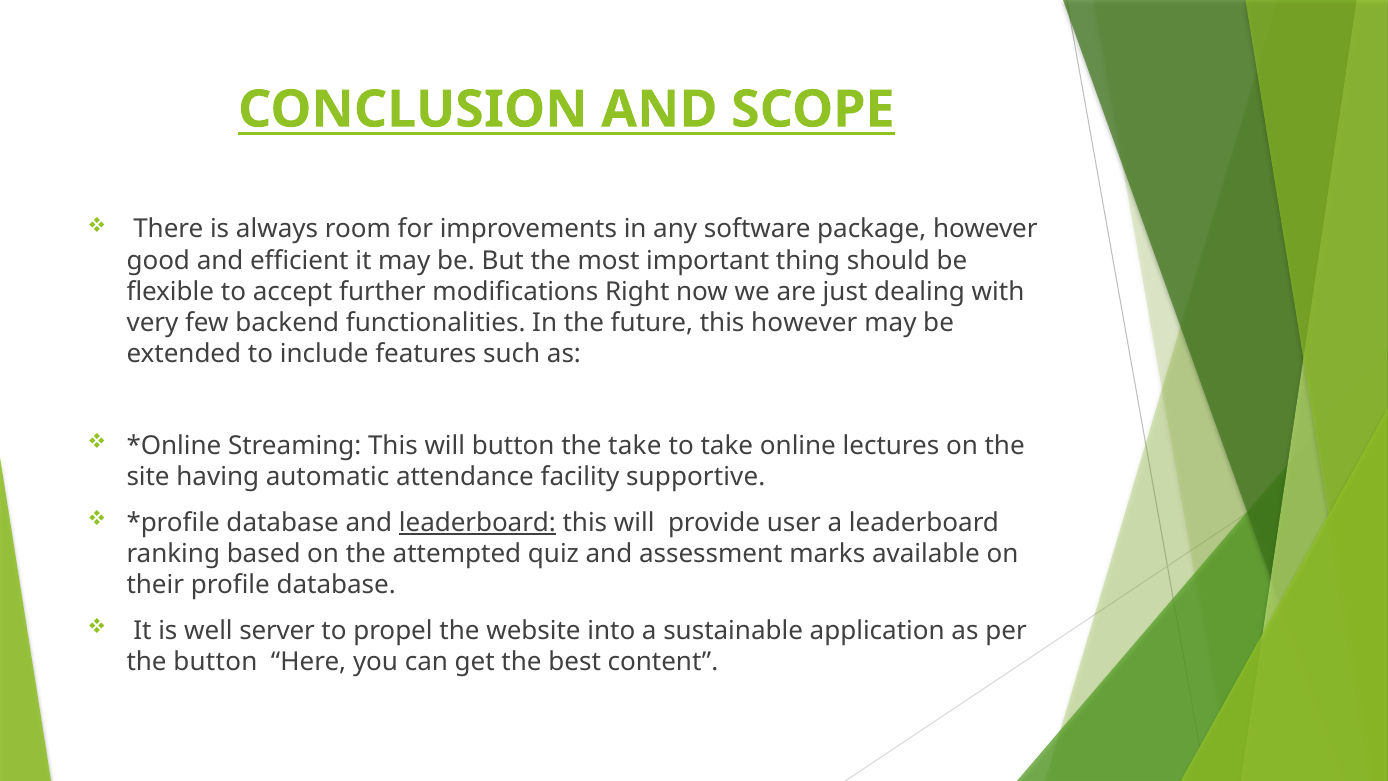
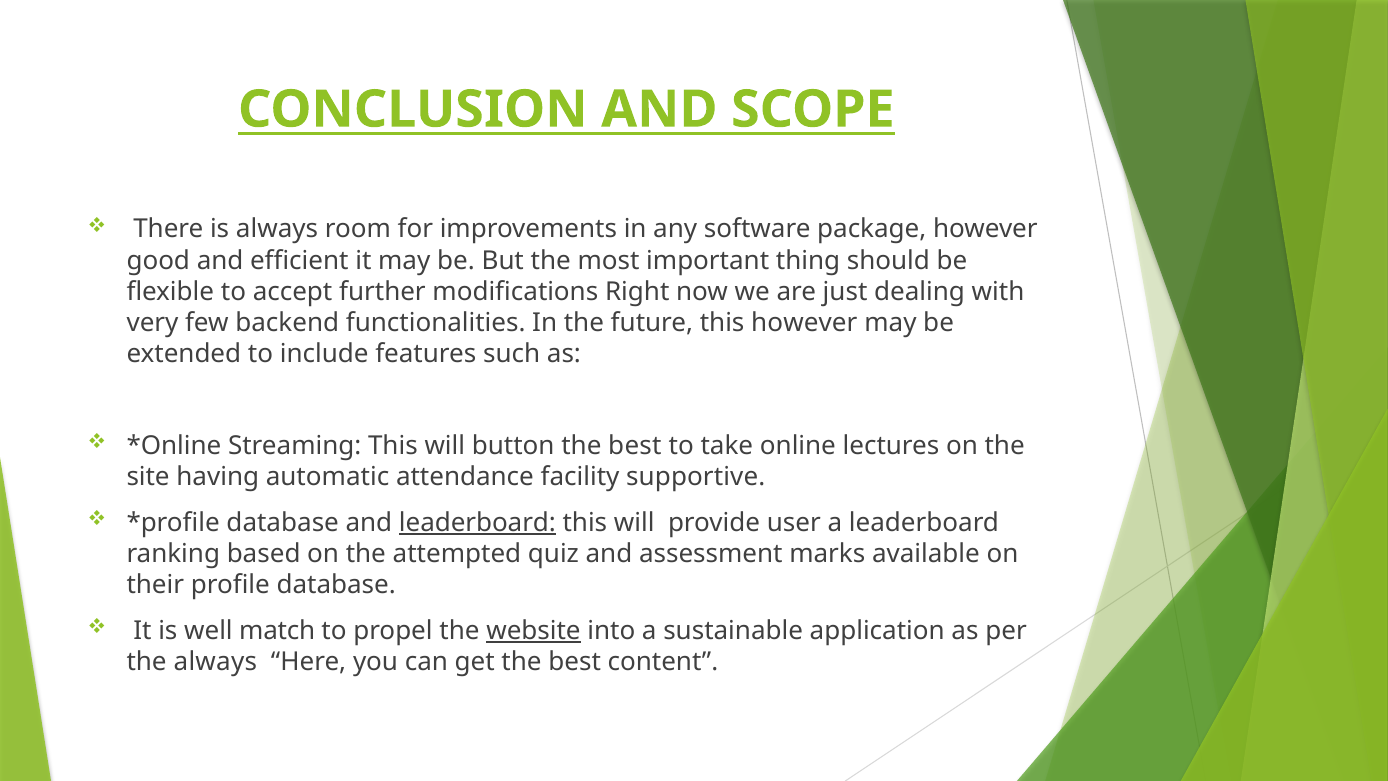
take at (635, 445): take -> best
server: server -> match
website underline: none -> present
the button: button -> always
